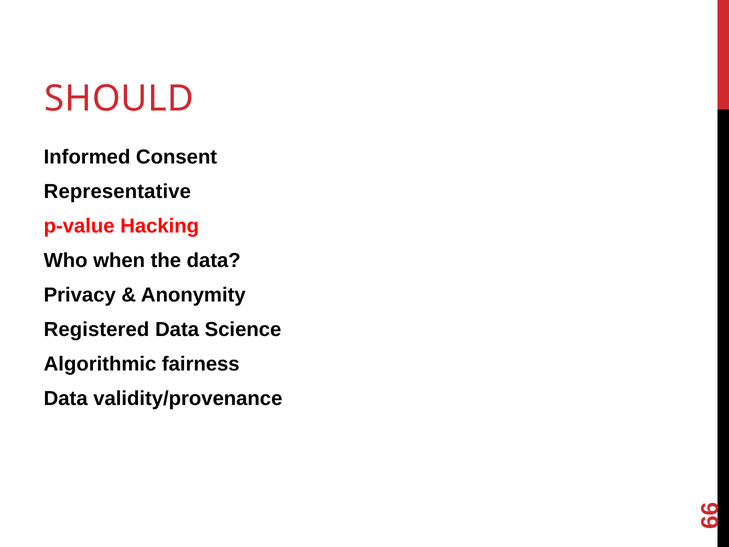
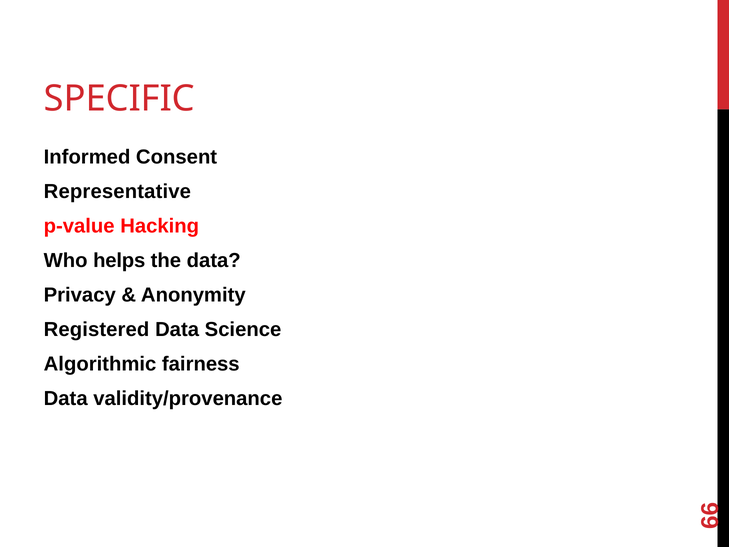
SHOULD: SHOULD -> SPECIFIC
when: when -> helps
